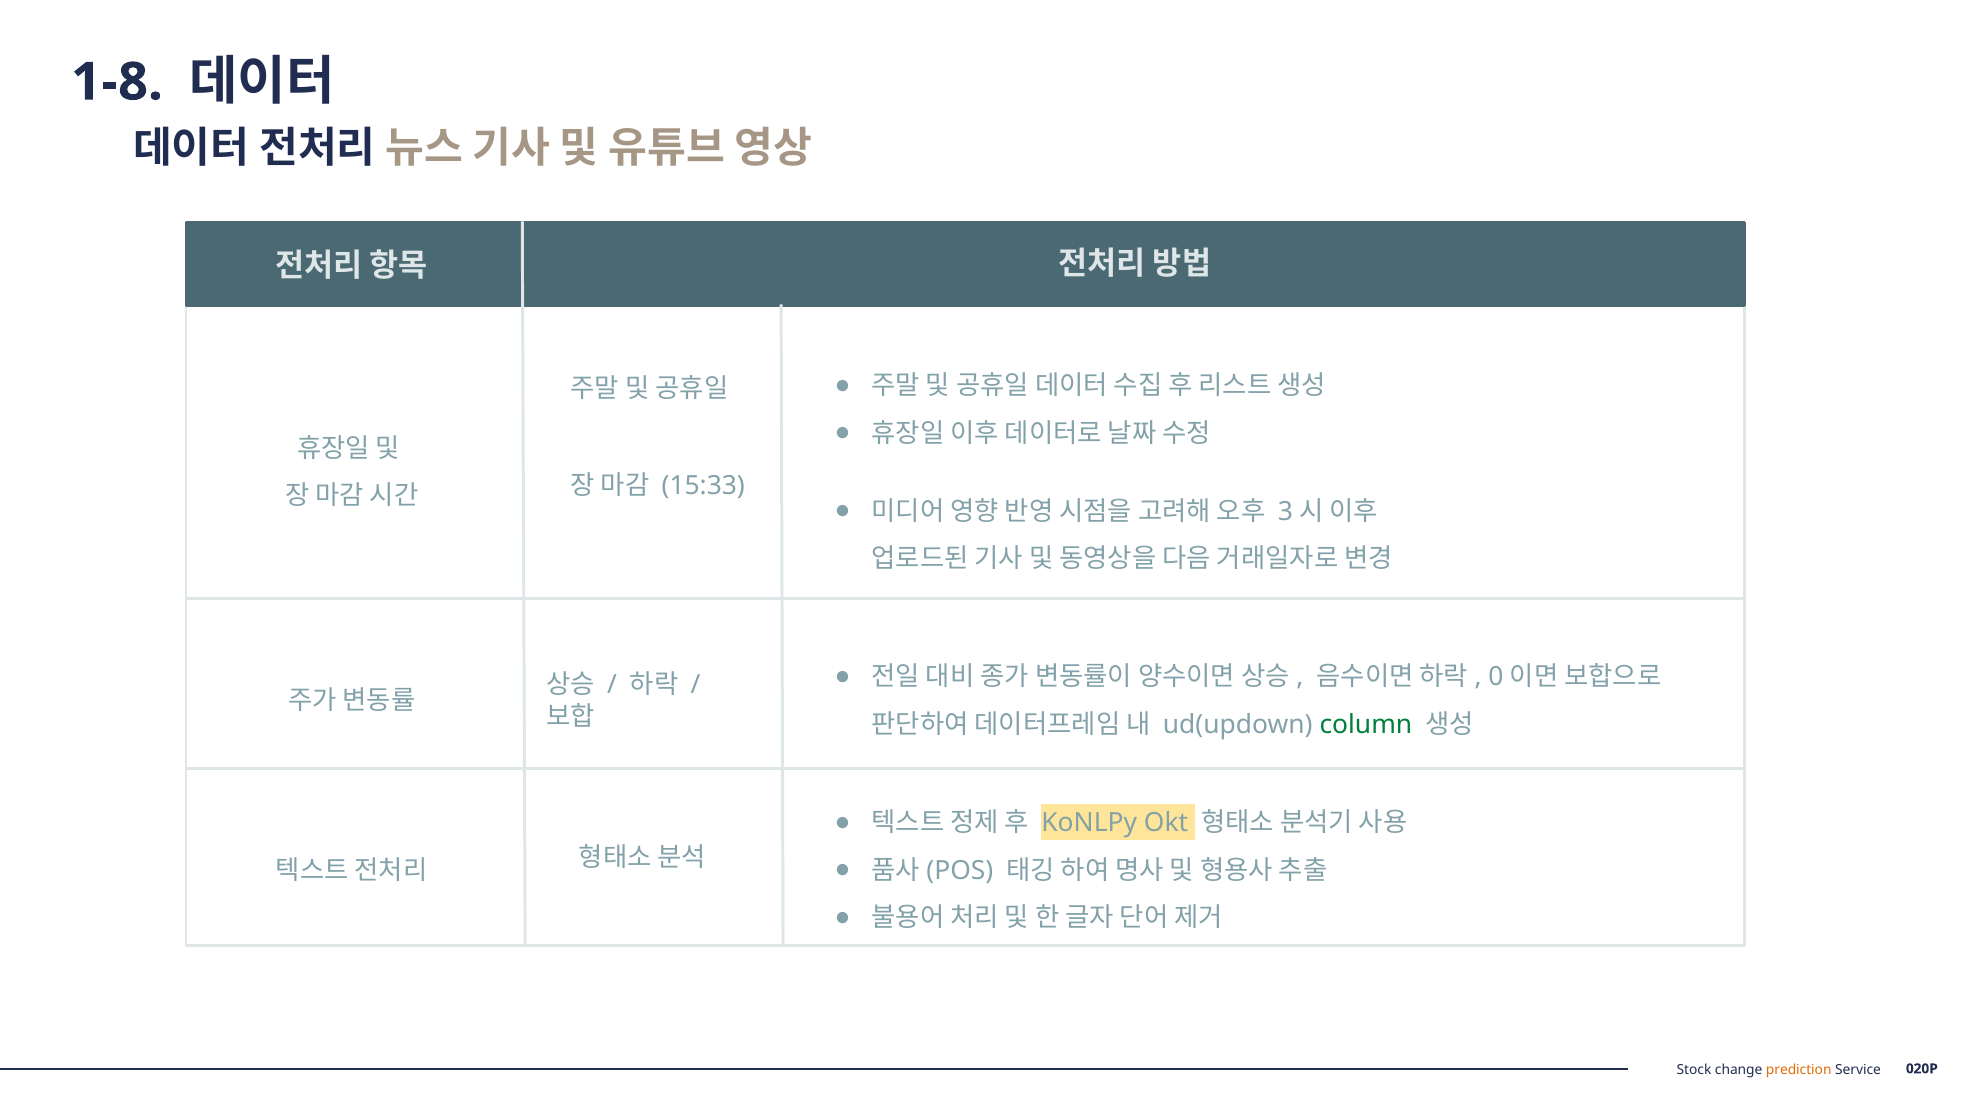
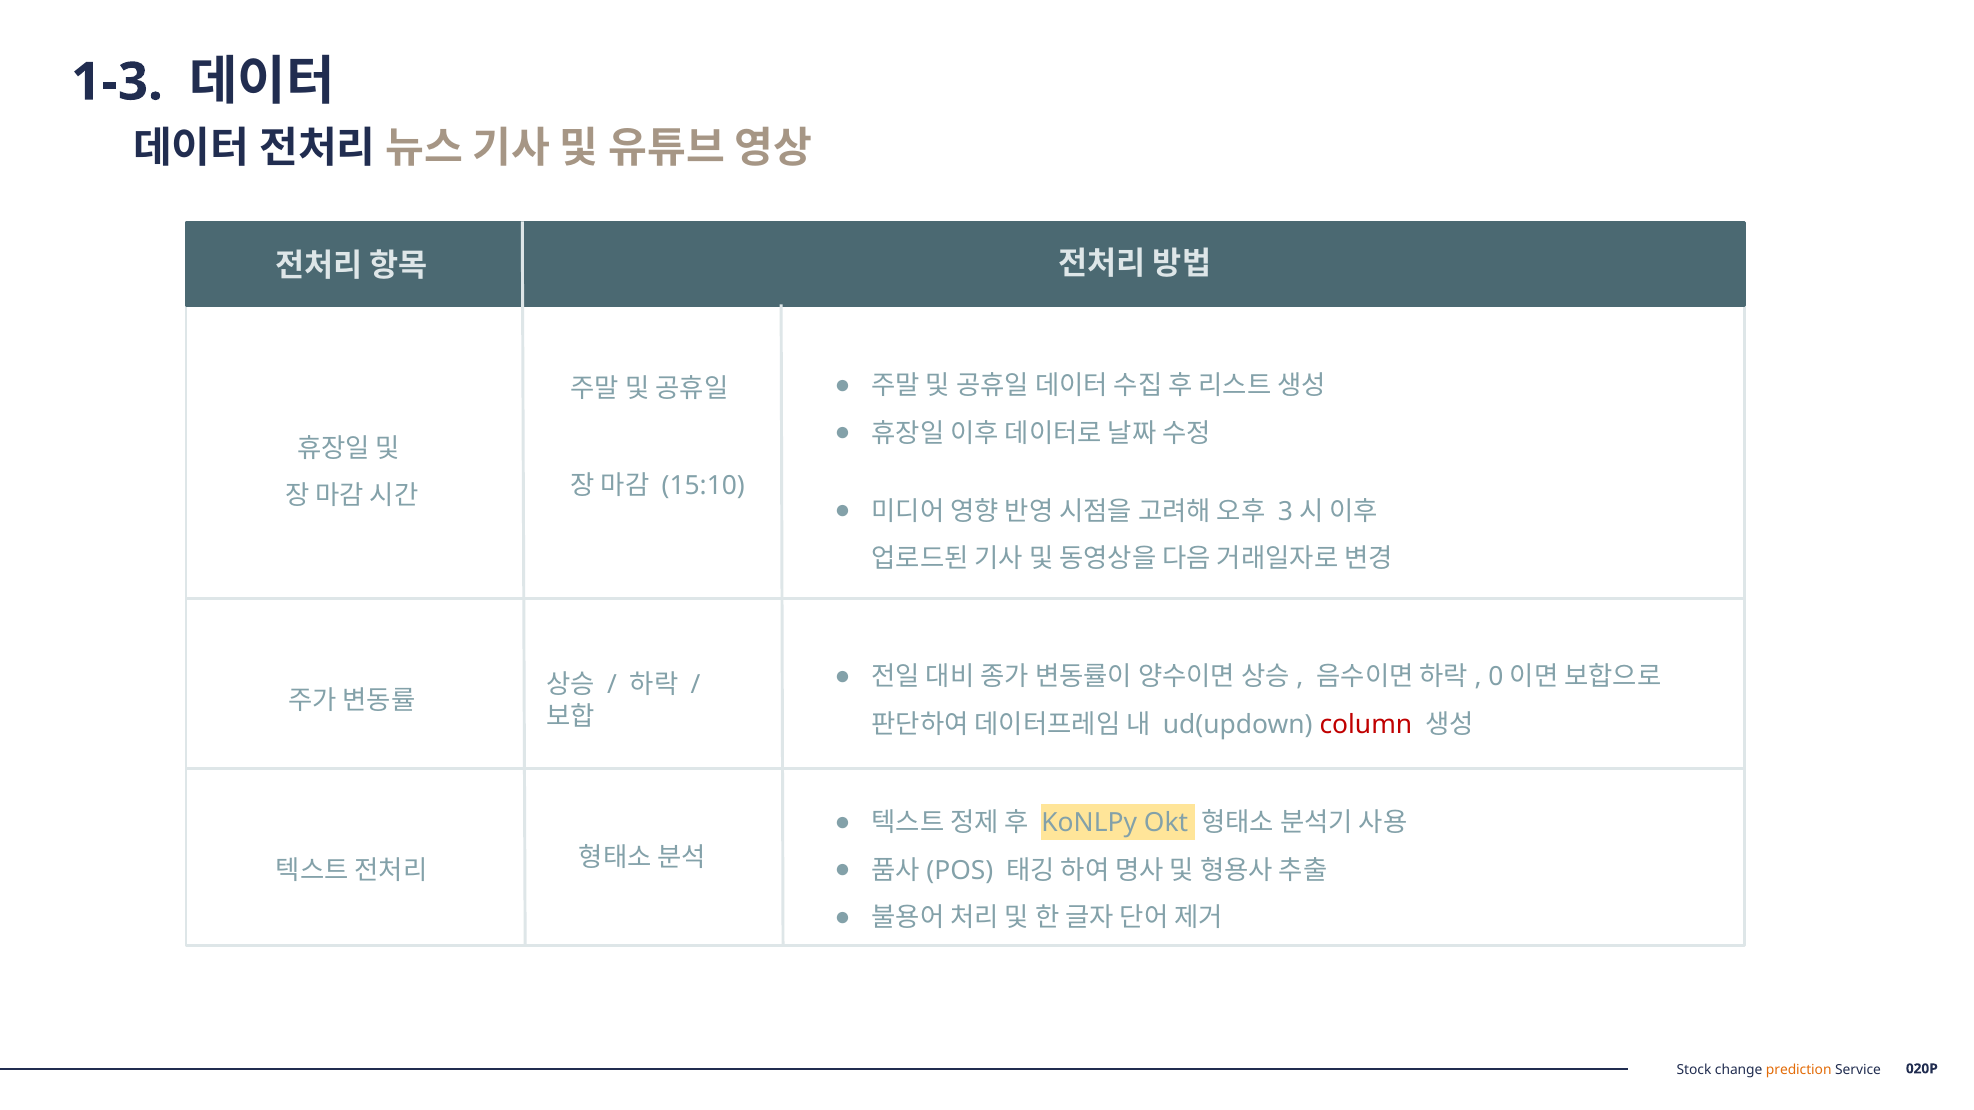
1-8: 1-8 -> 1-3
15:33: 15:33 -> 15:10
column colour: green -> red
